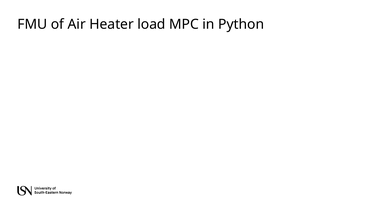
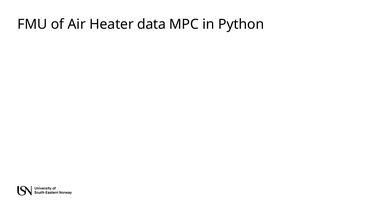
load: load -> data
